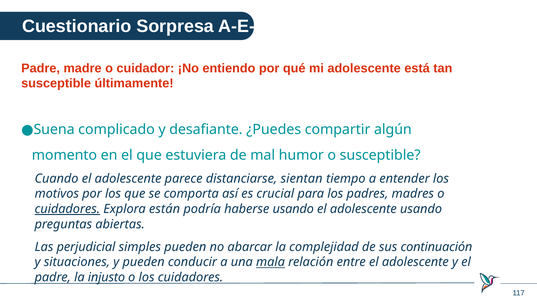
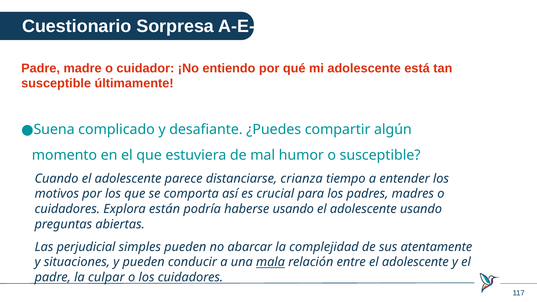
sientan: sientan -> crianza
cuidadores at (67, 209) underline: present -> none
continuación: continuación -> atentamente
injusto: injusto -> culpar
